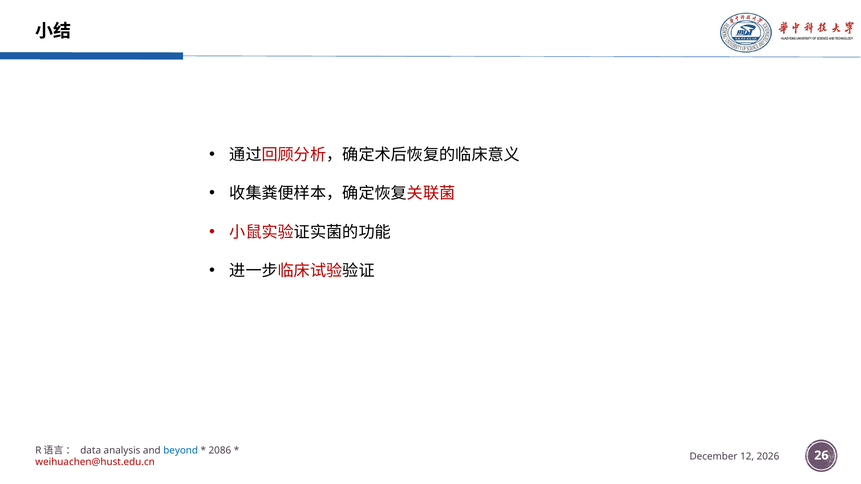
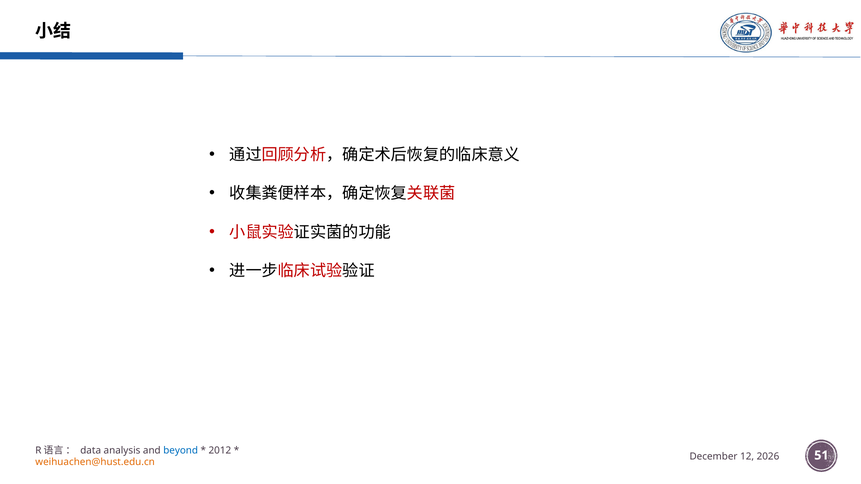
2086: 2086 -> 2012
26: 26 -> 51
weihuachen@hust.edu.cn colour: red -> orange
